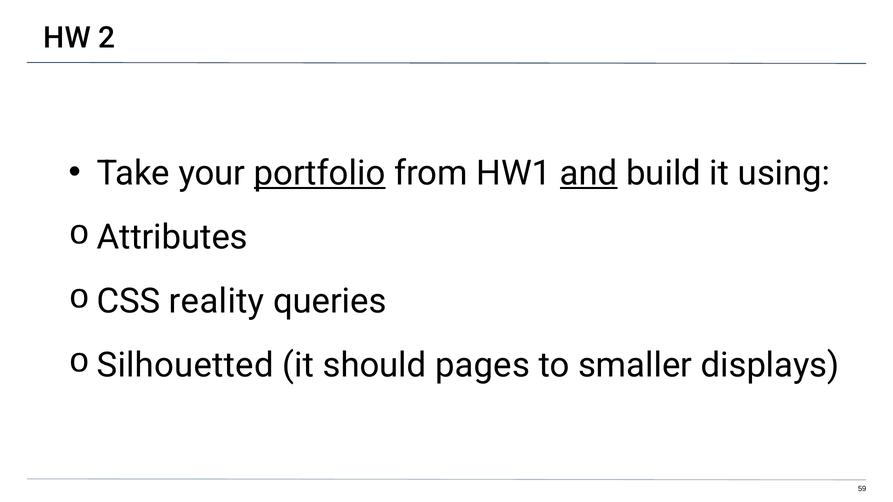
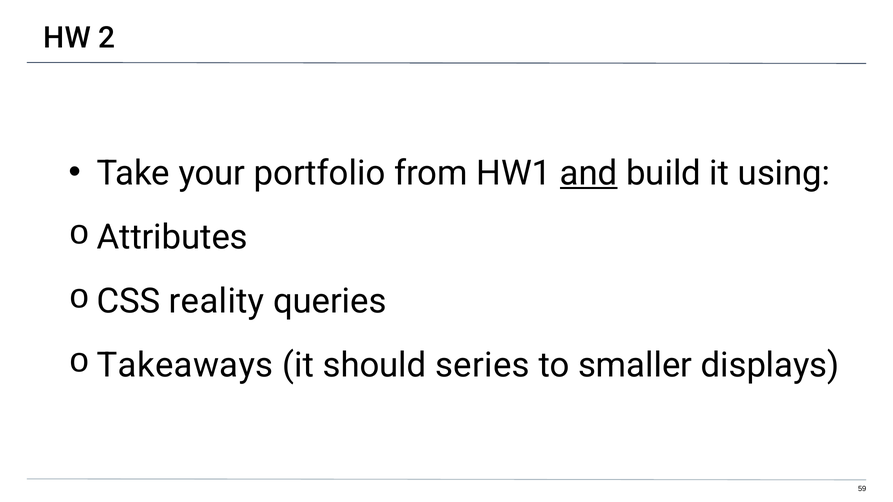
portfolio underline: present -> none
Silhouetted: Silhouetted -> Takeaways
pages: pages -> series
